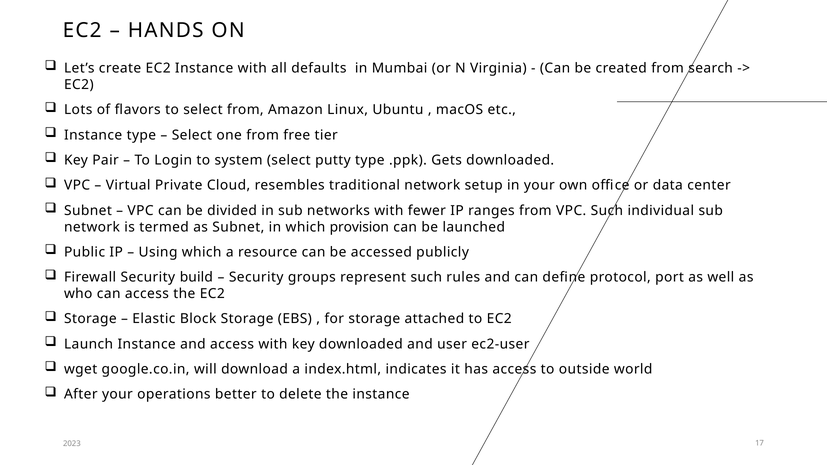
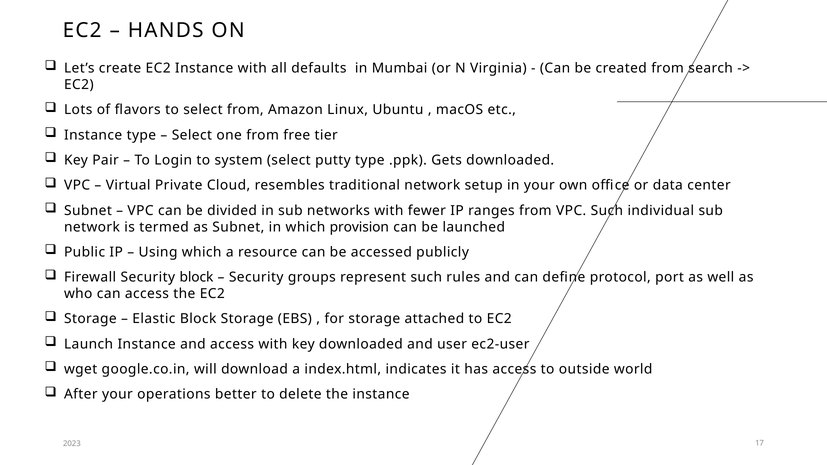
Security build: build -> block
